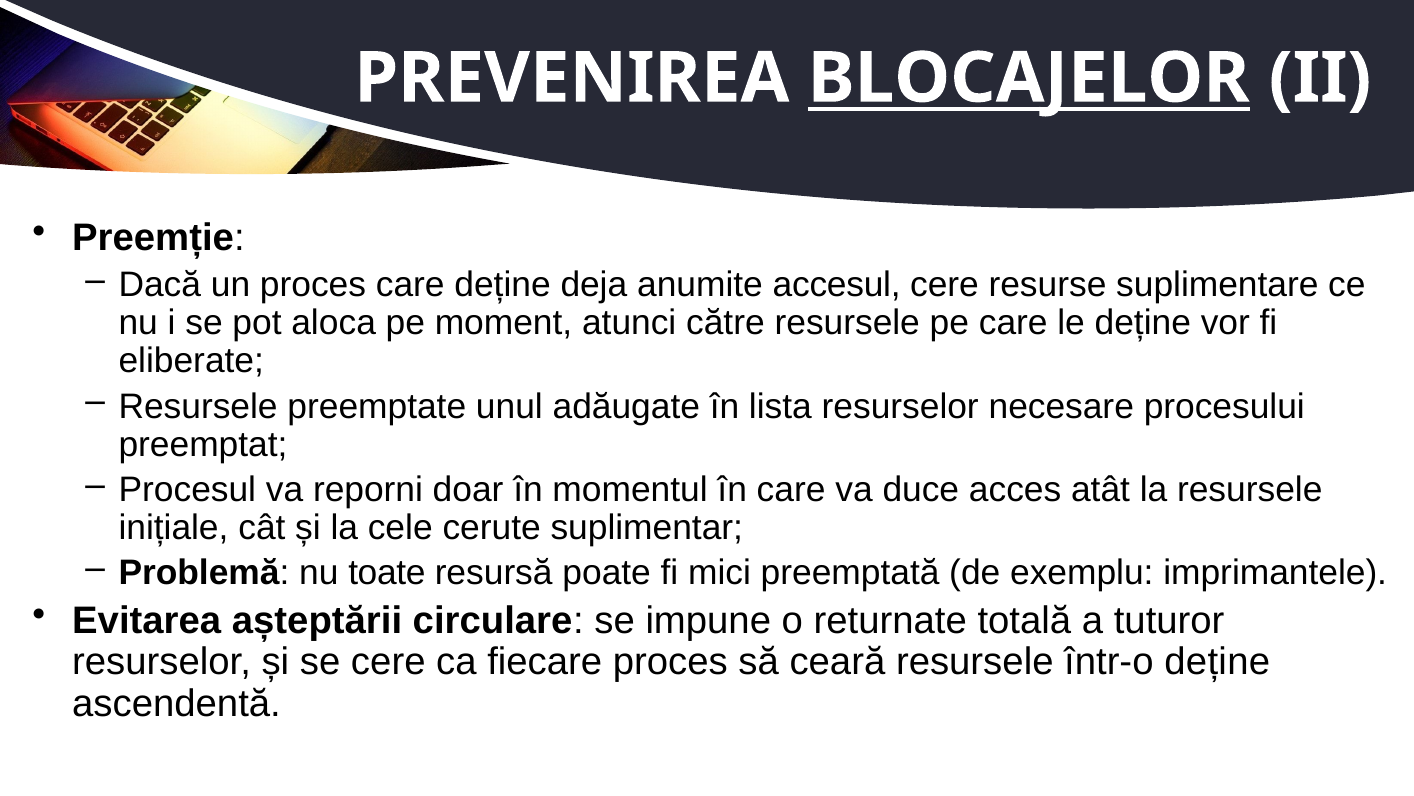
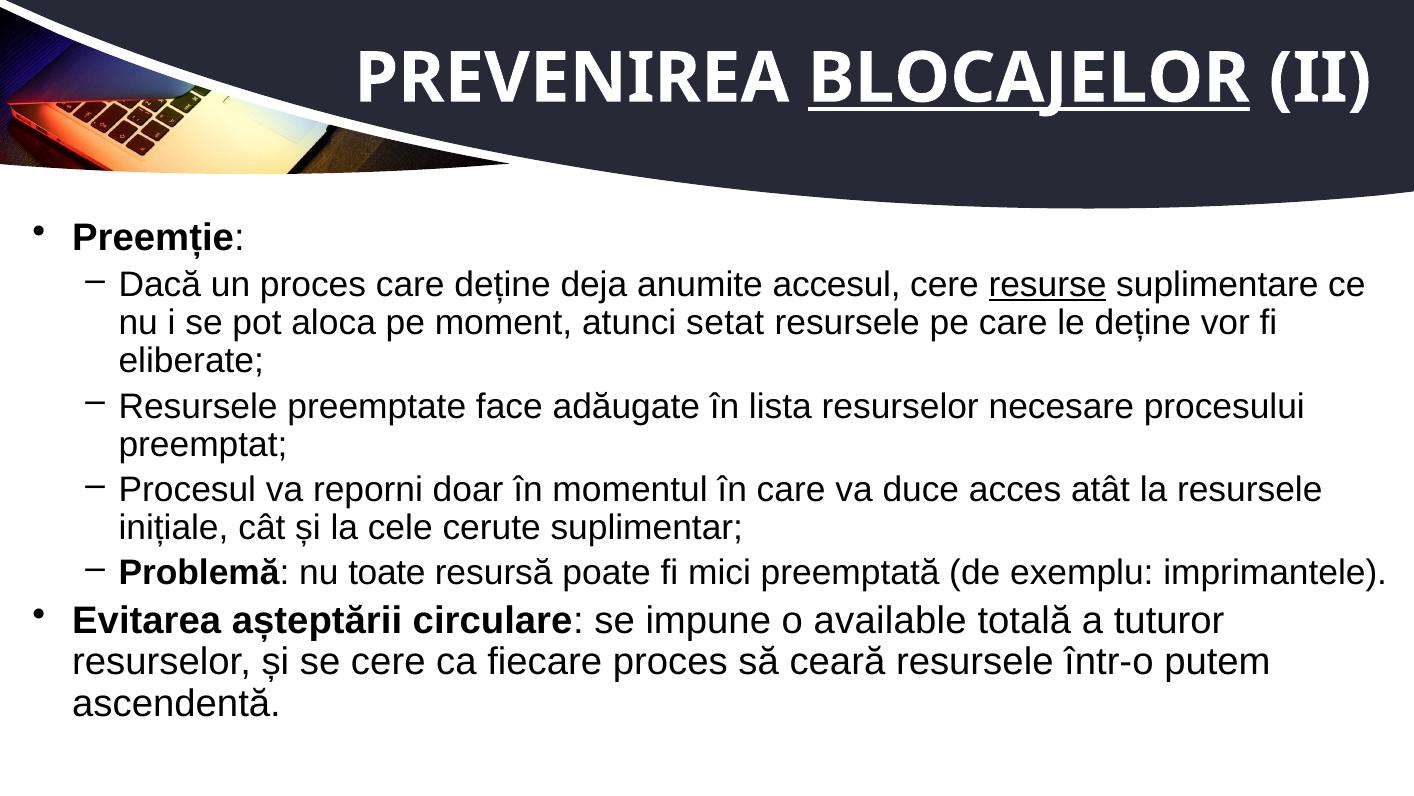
resurse underline: none -> present
către: către -> setat
unul: unul -> face
returnate: returnate -> available
într-o deține: deține -> putem
